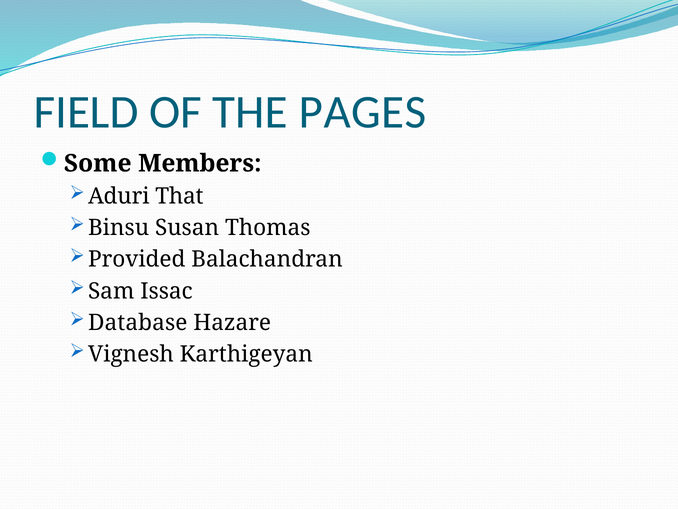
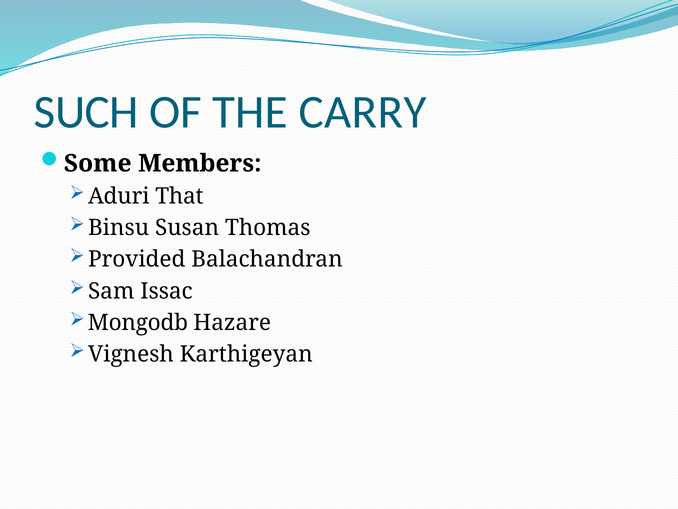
FIELD: FIELD -> SUCH
PAGES: PAGES -> CARRY
Database: Database -> Mongodb
